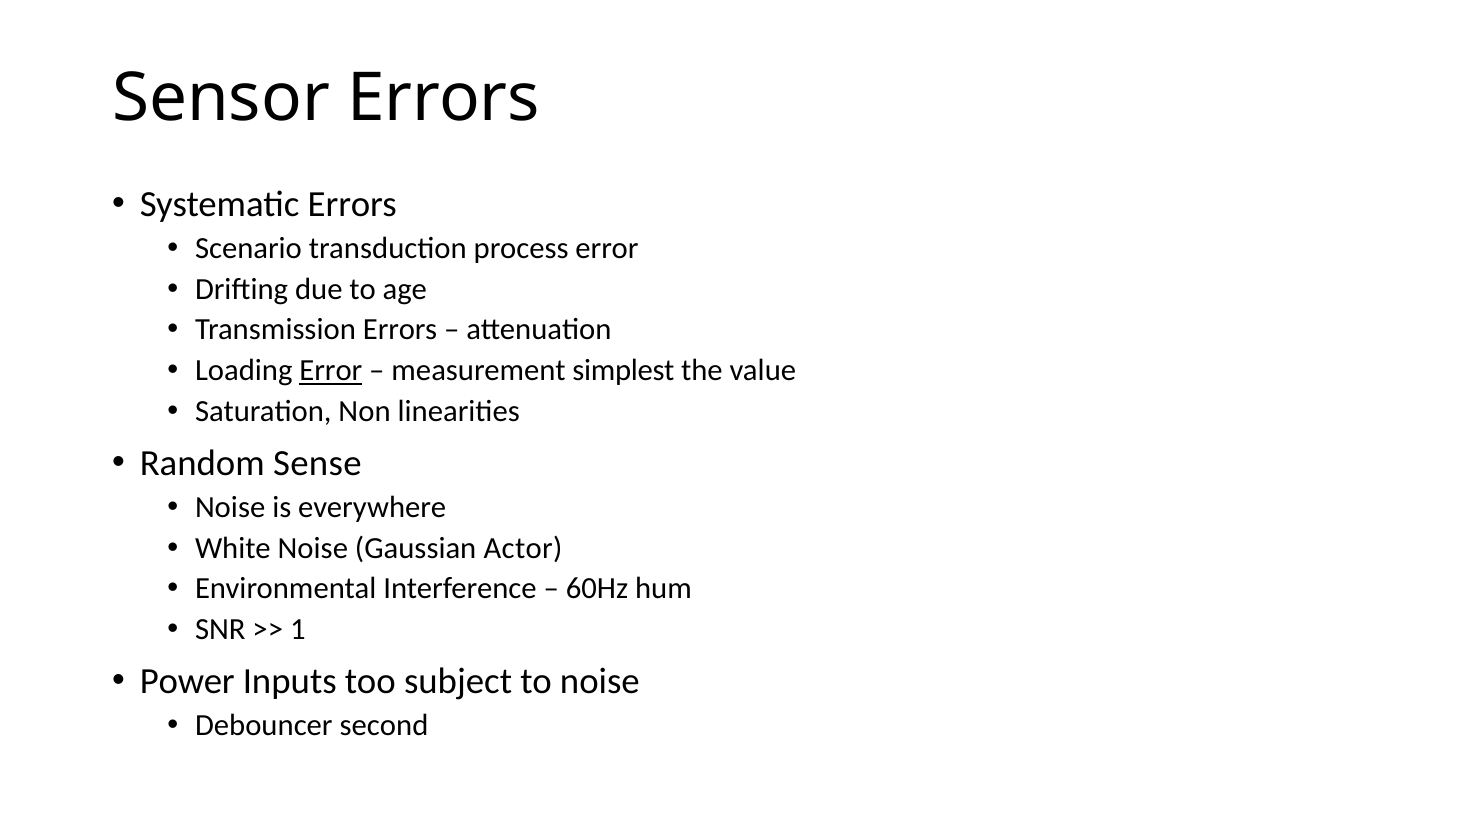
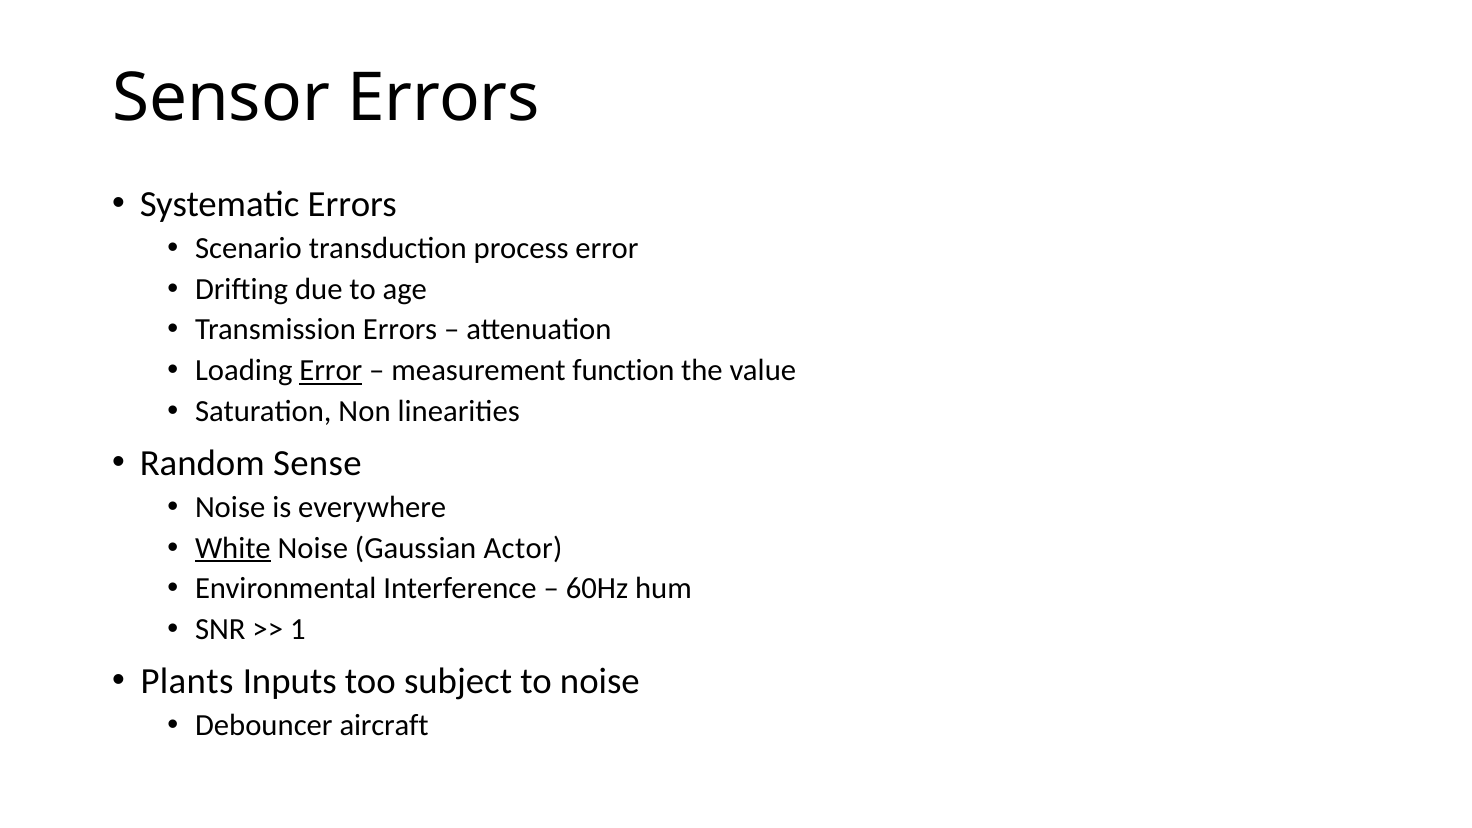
simplest: simplest -> function
White underline: none -> present
Power: Power -> Plants
second: second -> aircraft
